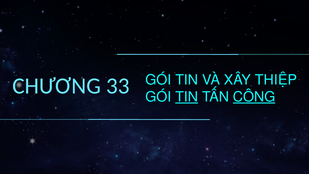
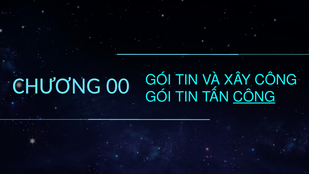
33: 33 -> 00
XÂY THIỆP: THIỆP -> CÔNG
TIN at (187, 97) underline: present -> none
